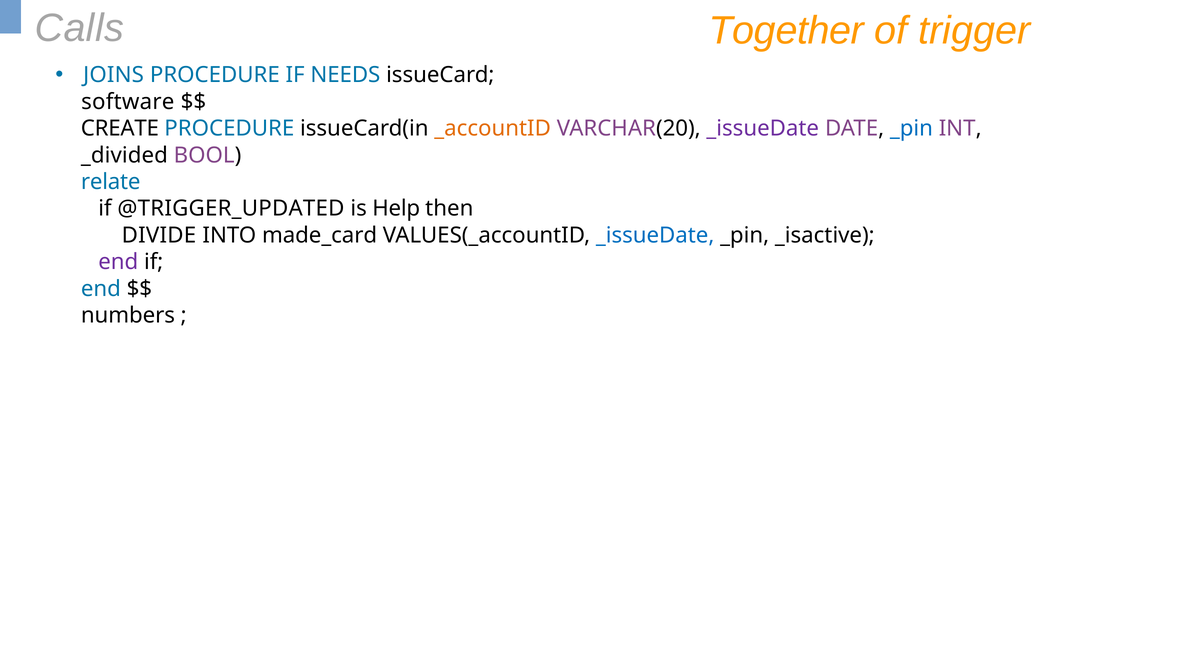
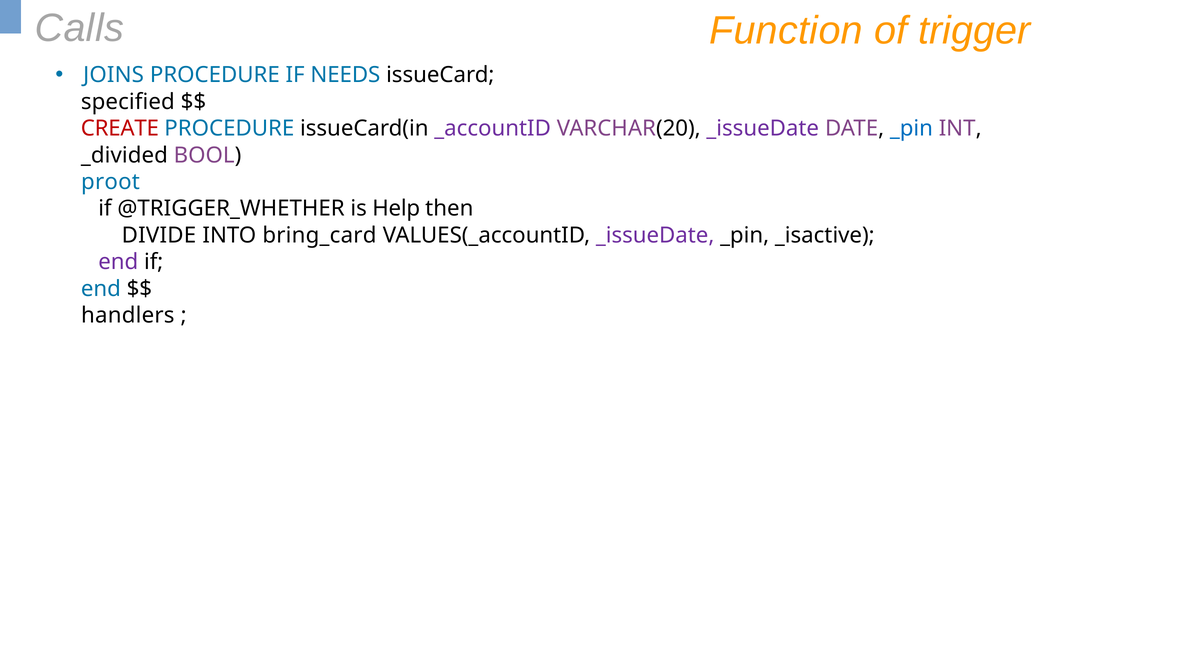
Together: Together -> Function
software: software -> specified
CREATE colour: black -> red
_accountID colour: orange -> purple
relate: relate -> proot
@TRIGGER_UPDATED: @TRIGGER_UPDATED -> @TRIGGER_WHETHER
made_card: made_card -> bring_card
_issueDate at (655, 235) colour: blue -> purple
numbers: numbers -> handlers
